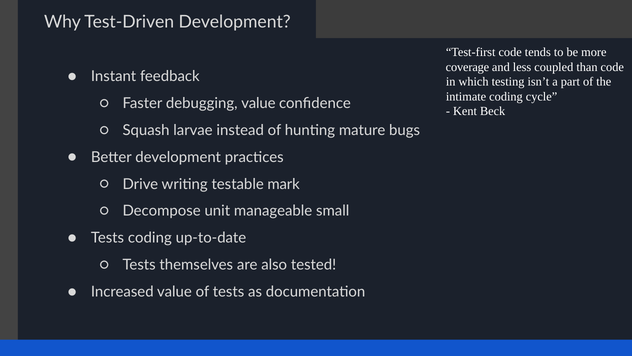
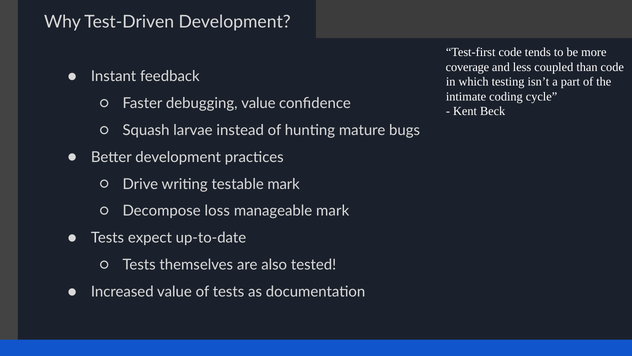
unit: unit -> loss
manageable small: small -> mark
Tests coding: coding -> expect
